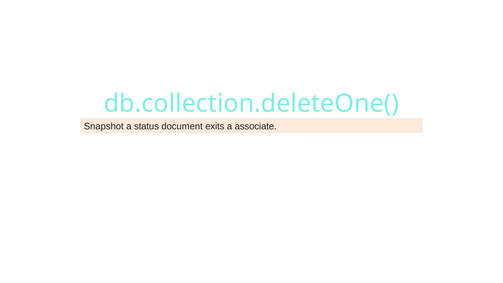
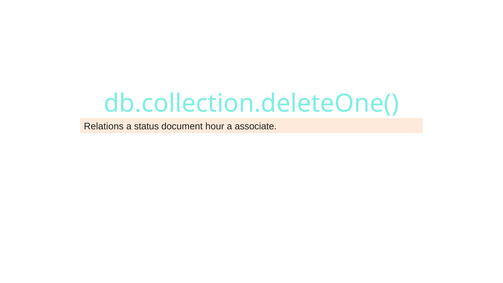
Snapshot: Snapshot -> Relations
exits: exits -> hour
